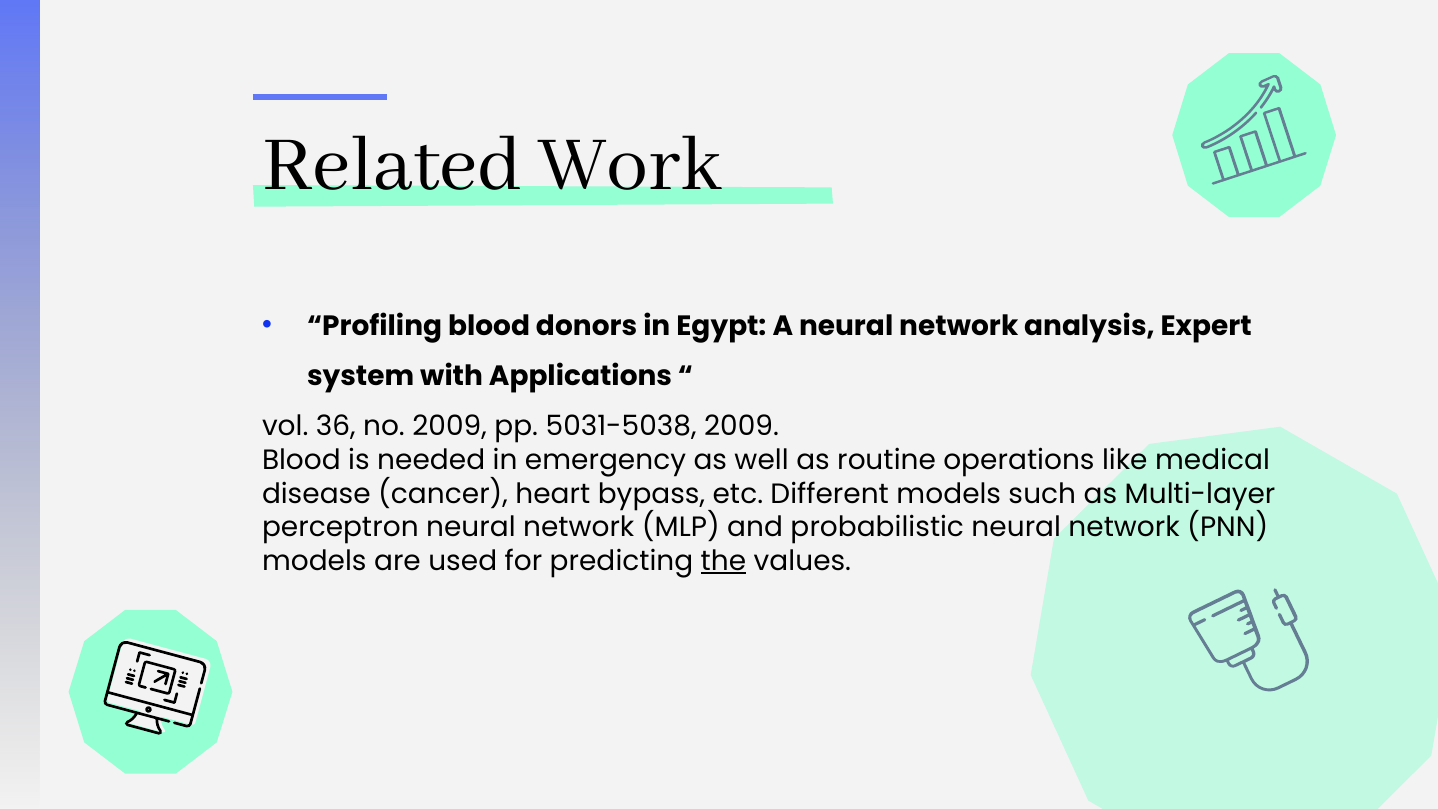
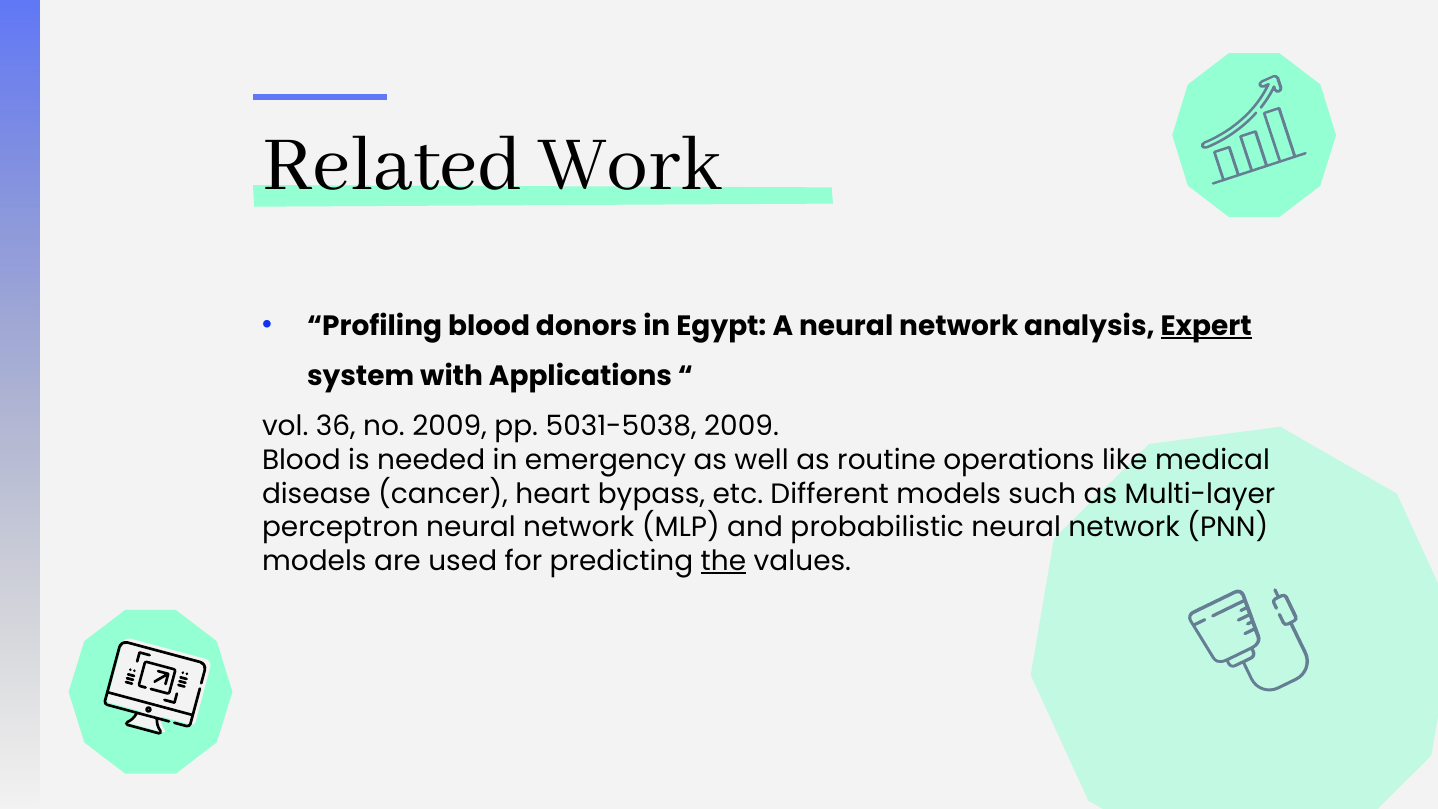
Expert underline: none -> present
